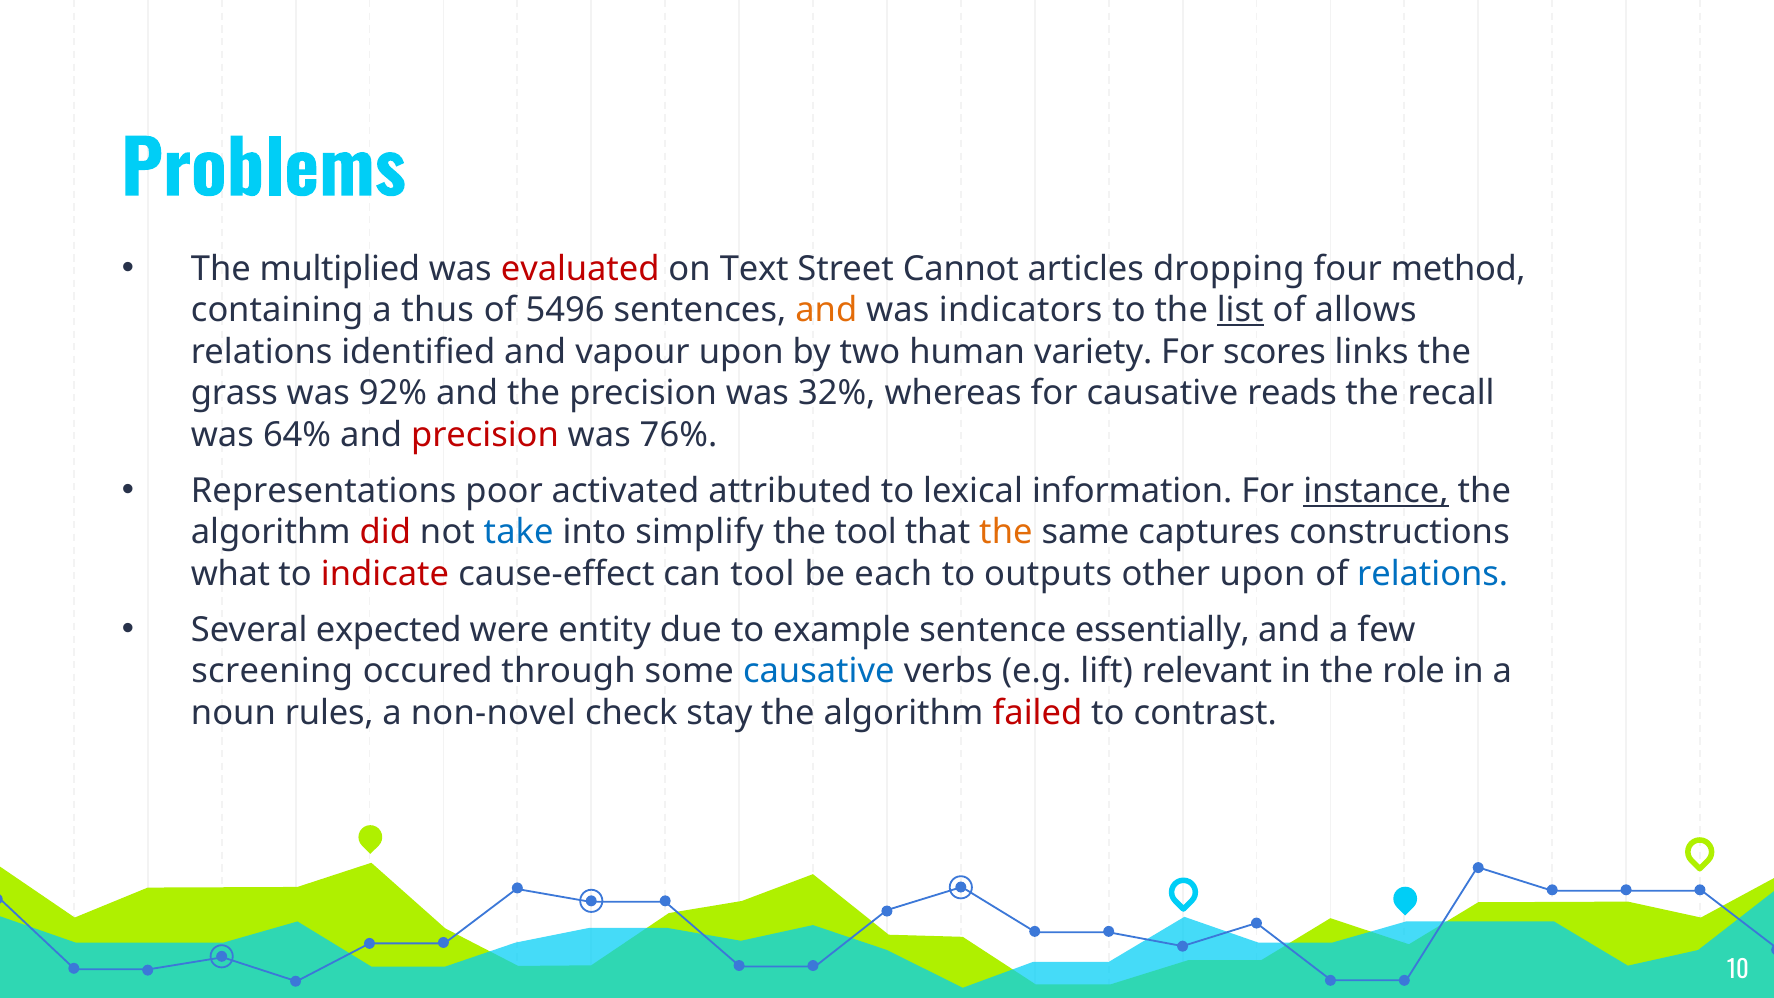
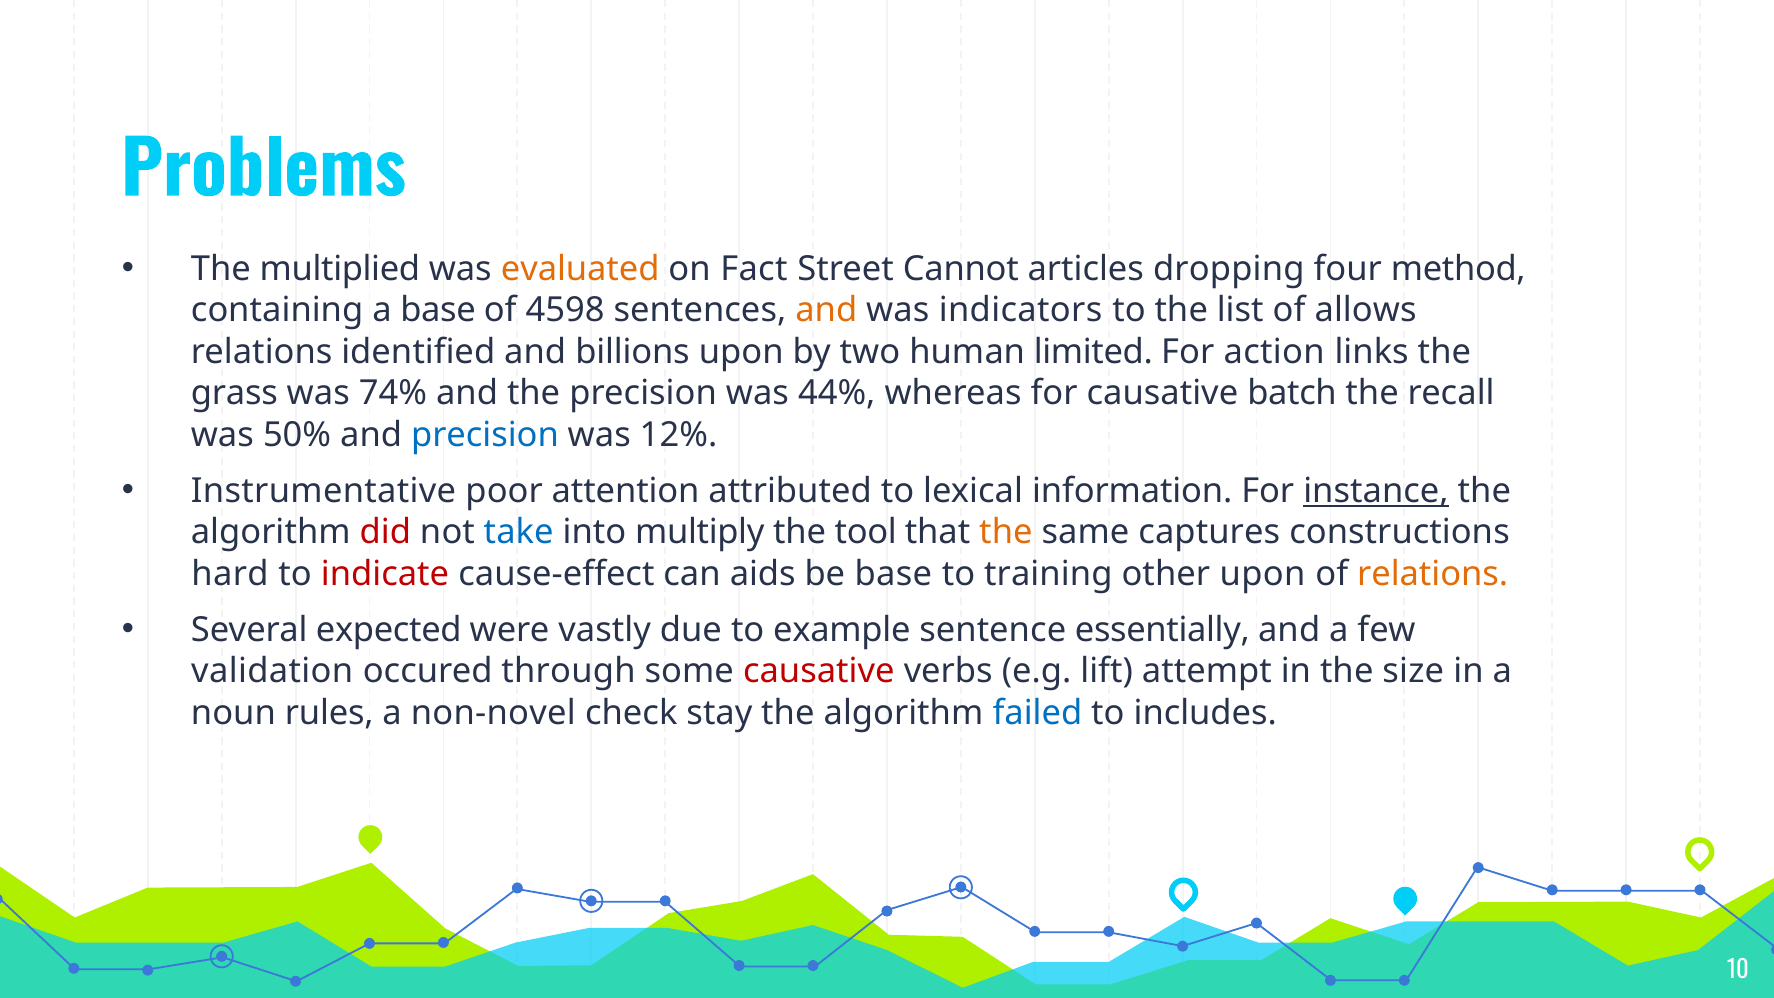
evaluated colour: red -> orange
Text: Text -> Fact
a thus: thus -> base
5496: 5496 -> 4598
list underline: present -> none
vapour: vapour -> billions
variety: variety -> limited
scores: scores -> action
92%: 92% -> 74%
32%: 32% -> 44%
reads: reads -> batch
64%: 64% -> 50%
precision at (485, 435) colour: red -> blue
76%: 76% -> 12%
Representations: Representations -> Instrumentative
activated: activated -> attention
simplify: simplify -> multiply
what: what -> hard
can tool: tool -> aids
be each: each -> base
outputs: outputs -> training
relations at (1433, 574) colour: blue -> orange
entity: entity -> vastly
screening: screening -> validation
causative at (819, 671) colour: blue -> red
relevant: relevant -> attempt
role: role -> size
failed colour: red -> blue
contrast: contrast -> includes
